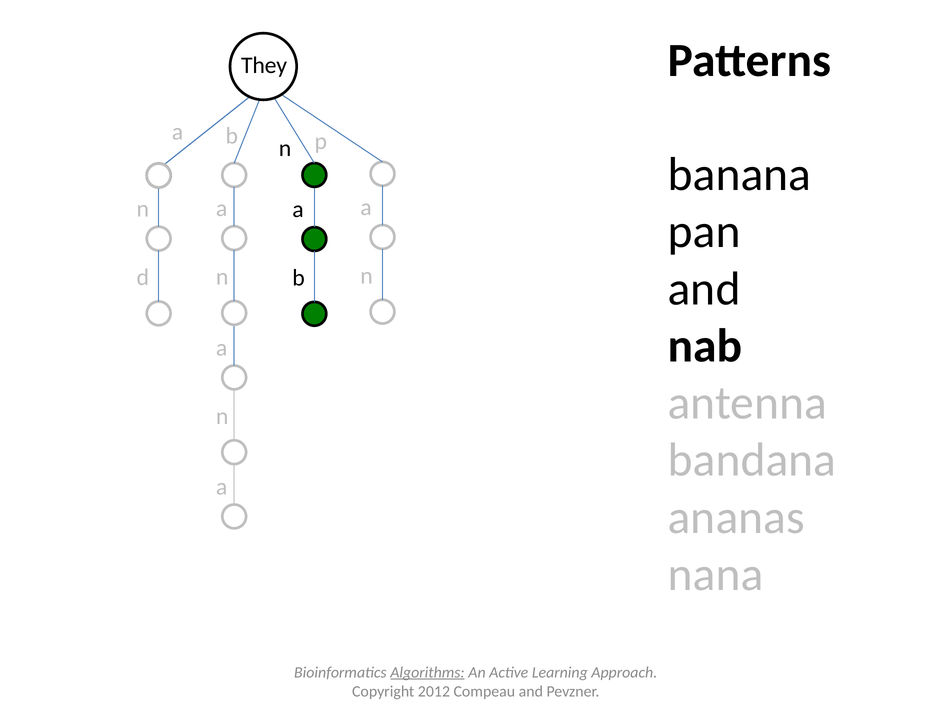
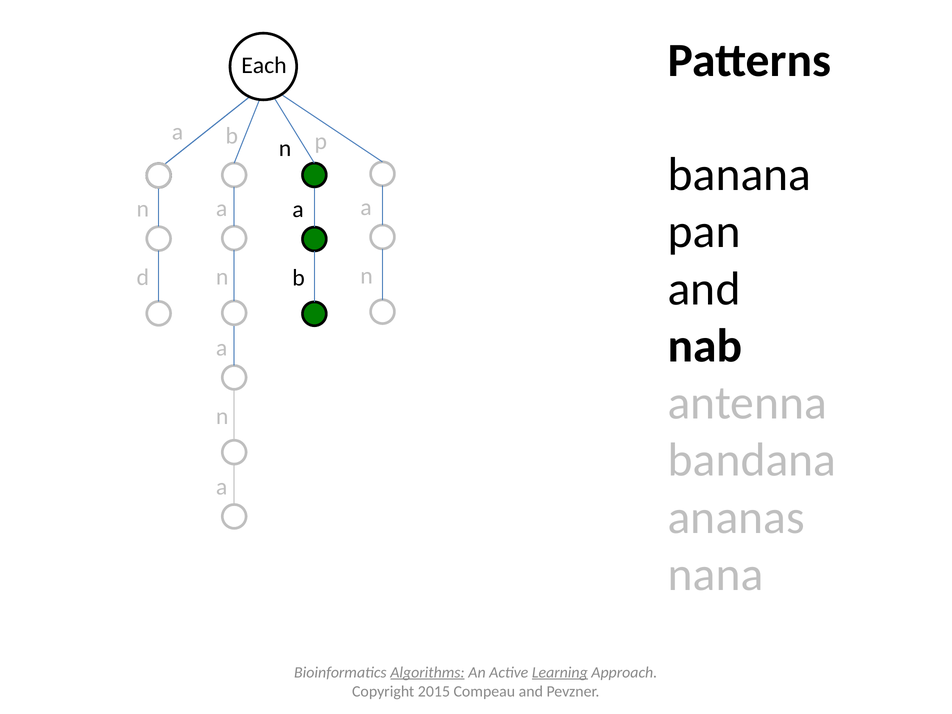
They: They -> Each
Learning underline: none -> present
2012: 2012 -> 2015
